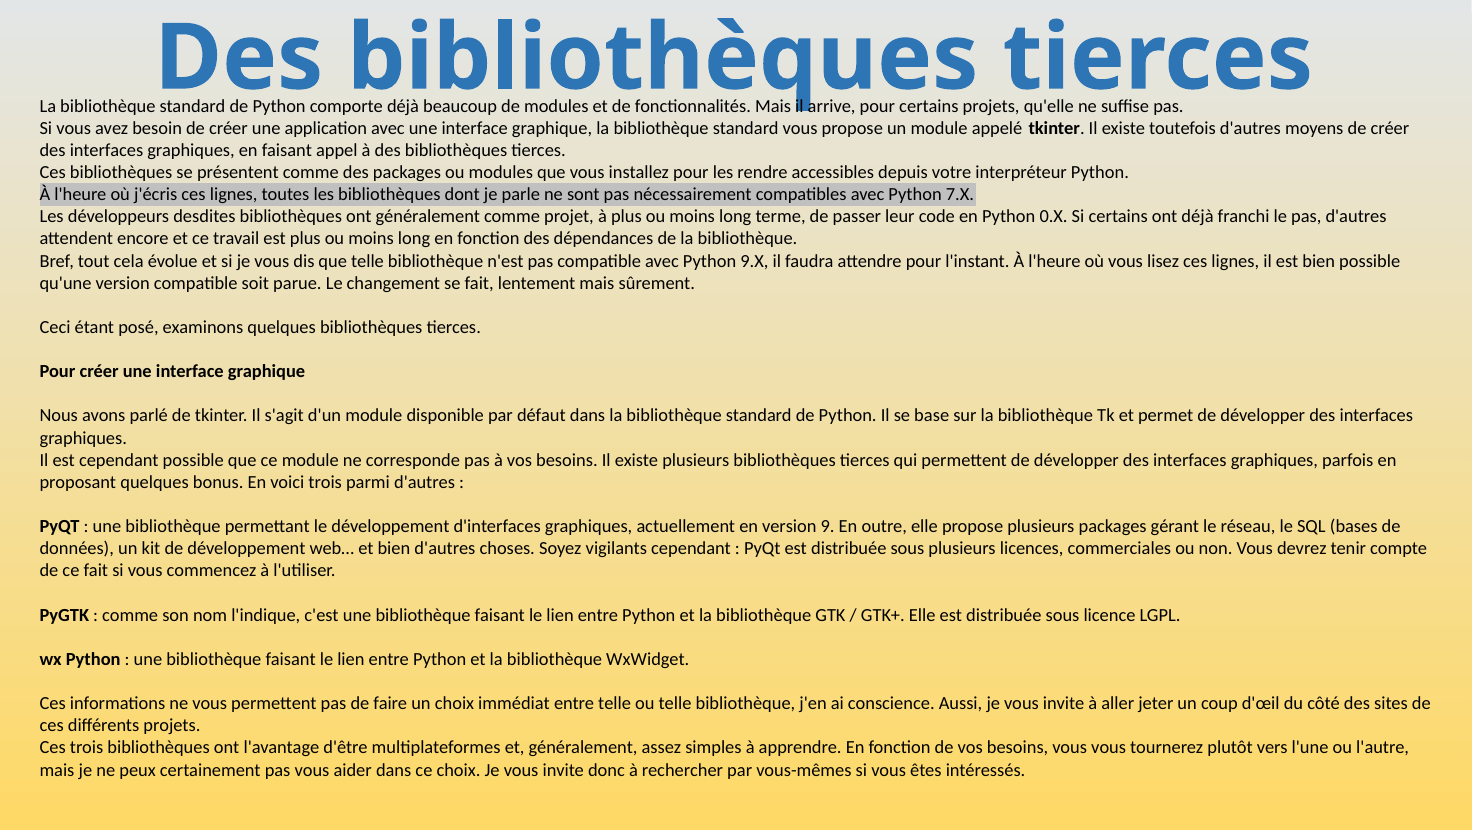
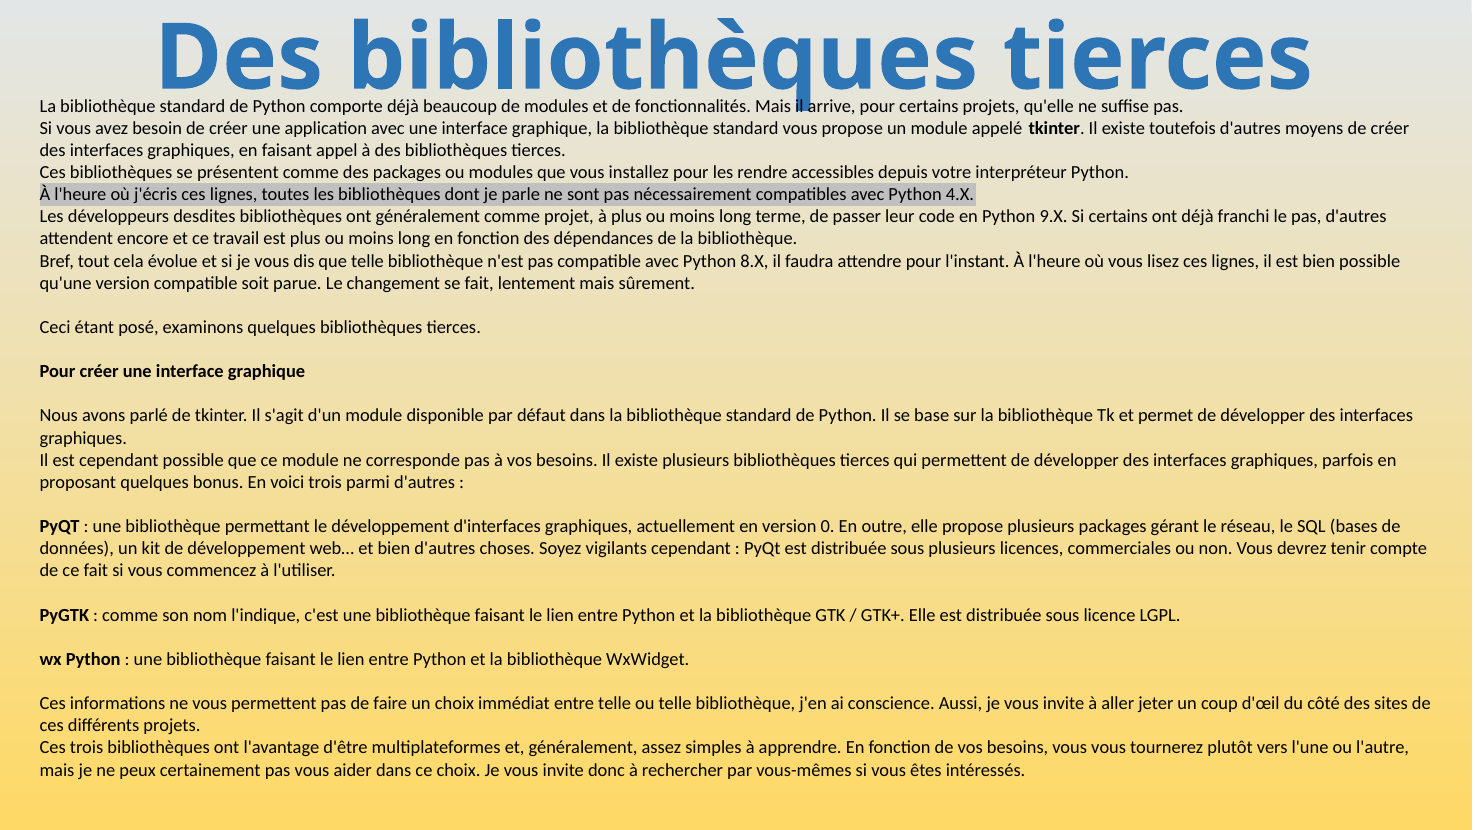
7.X: 7.X -> 4.X
0.X: 0.X -> 9.X
9.X: 9.X -> 8.X
9: 9 -> 0
